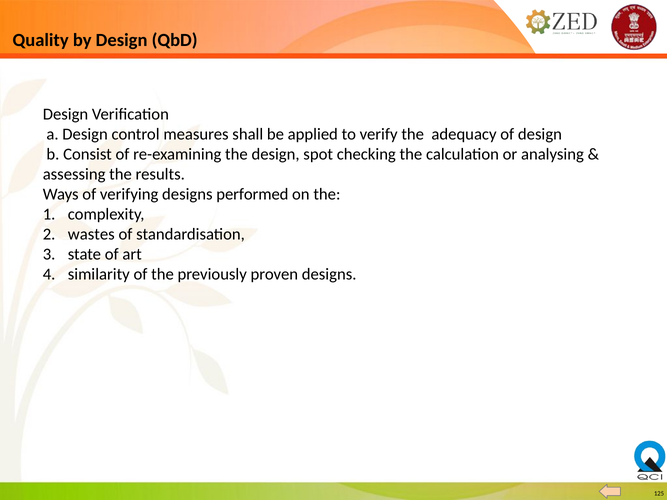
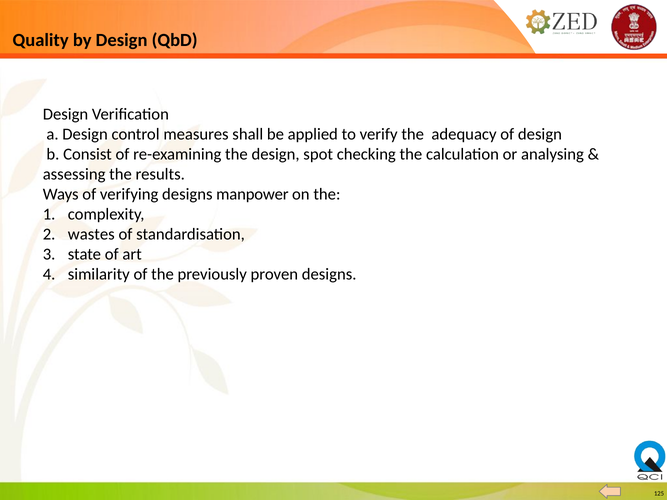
performed: performed -> manpower
